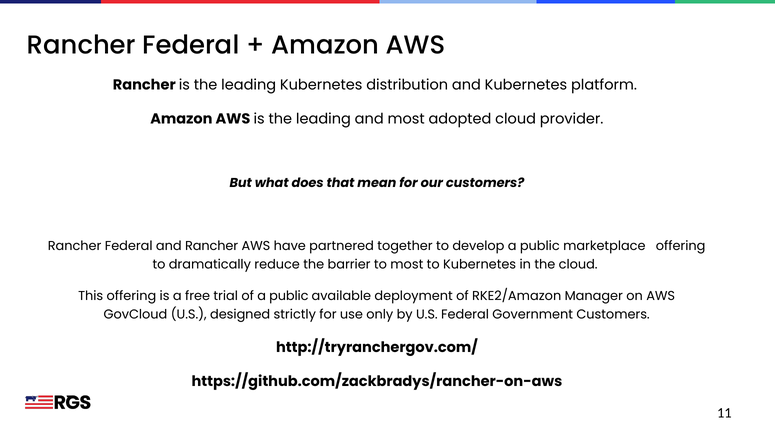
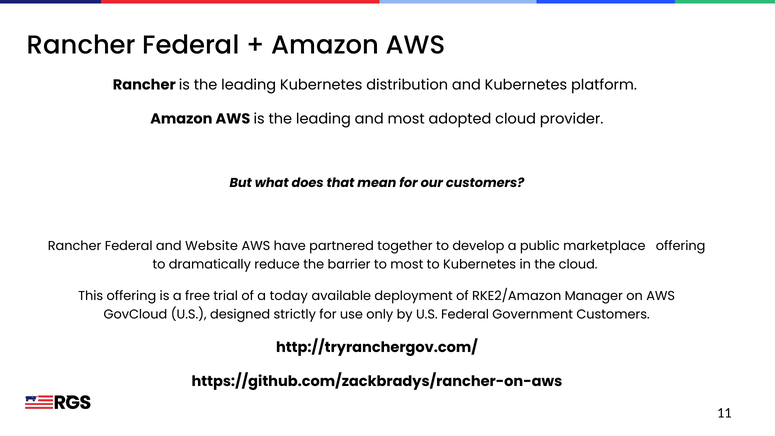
and Rancher: Rancher -> Website
of a public: public -> today
